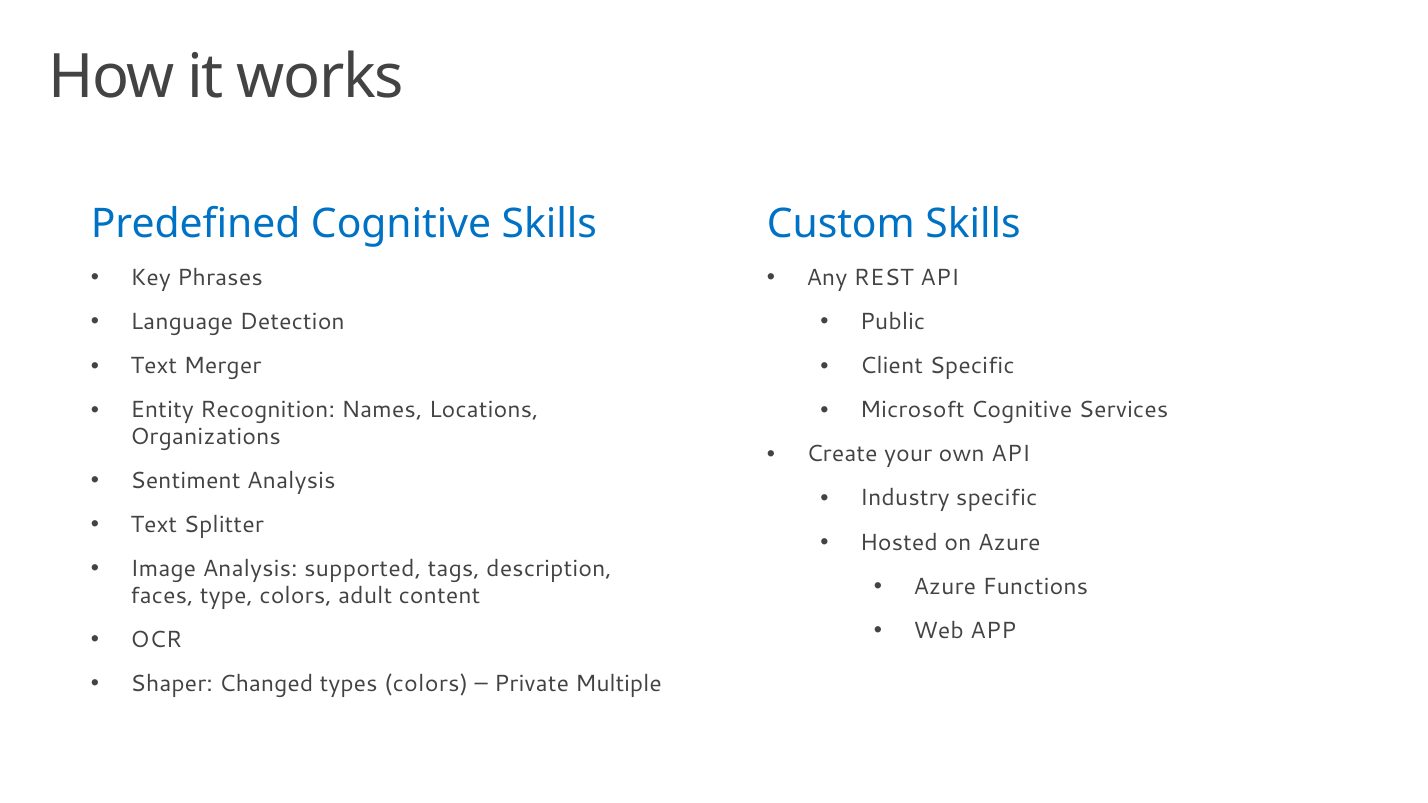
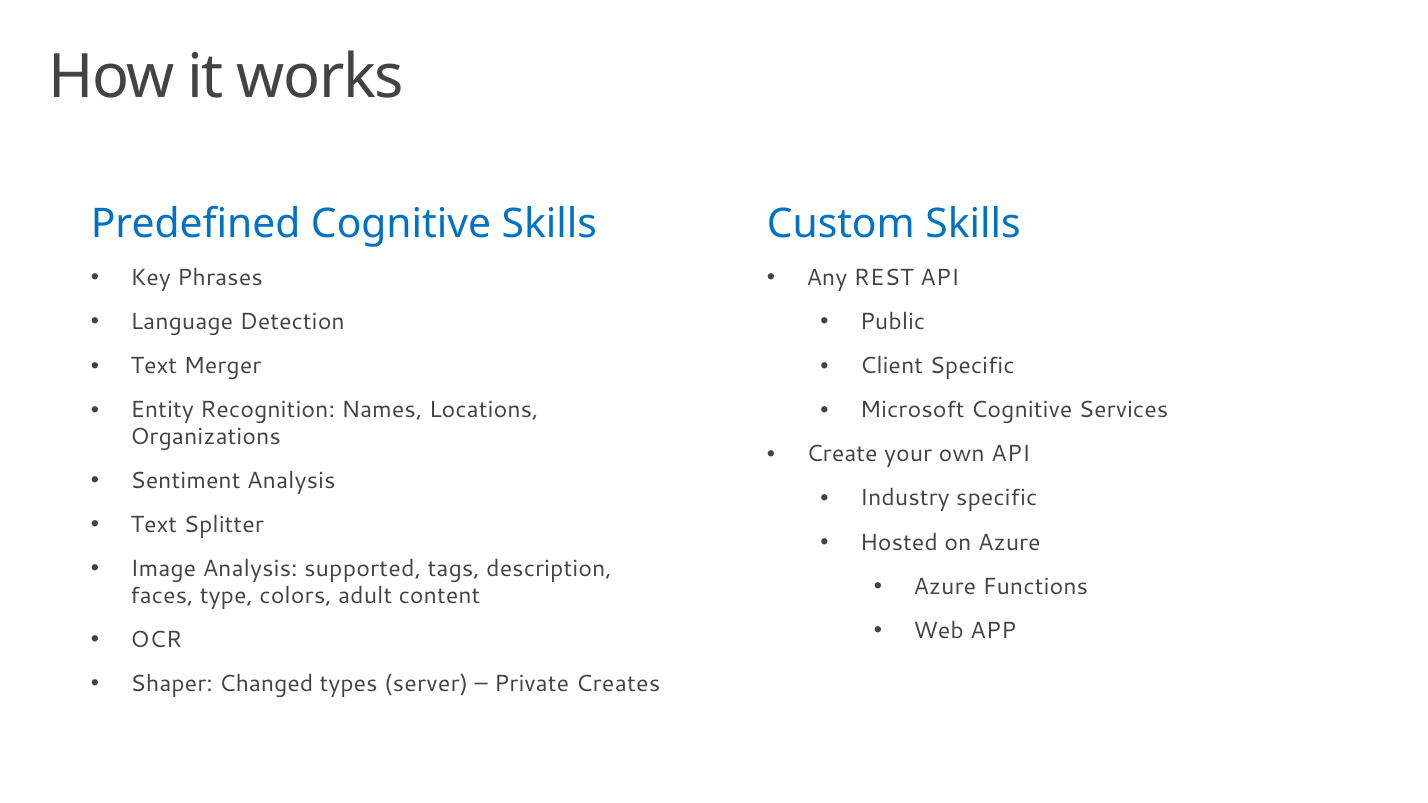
types colors: colors -> server
Multiple: Multiple -> Creates
